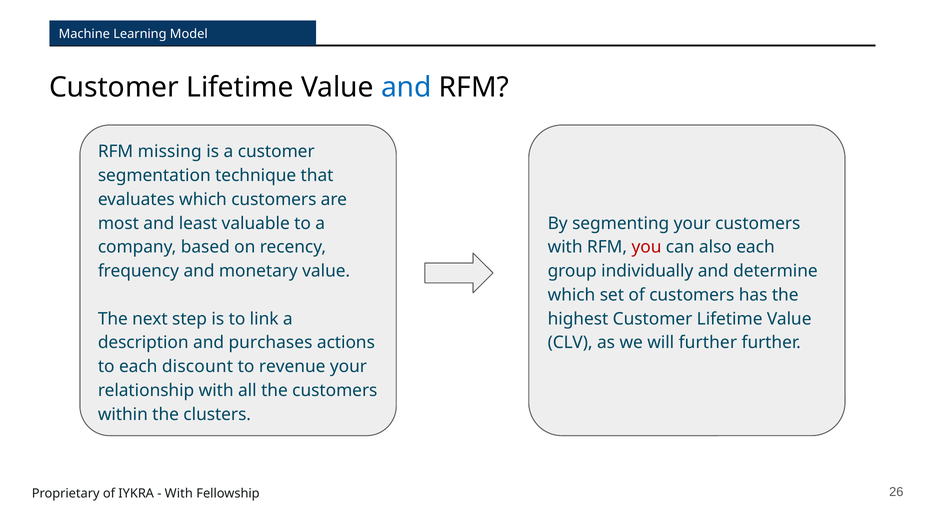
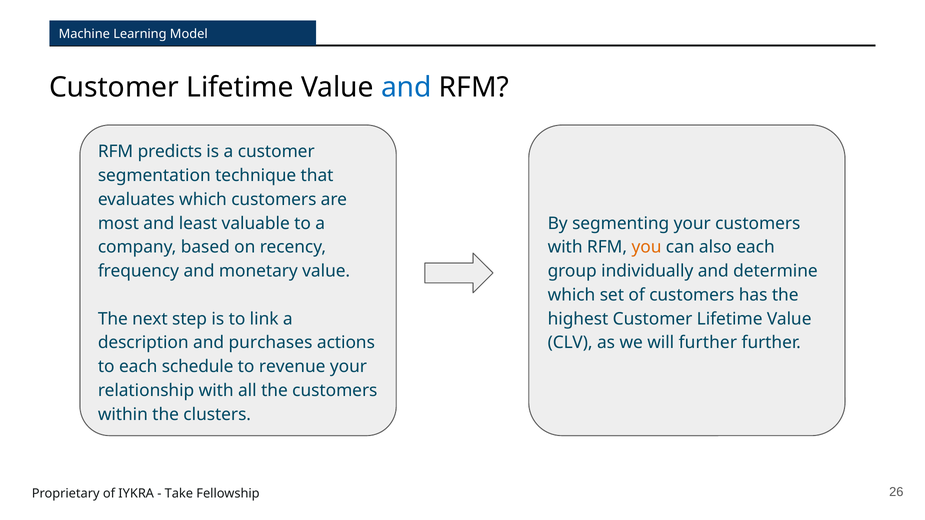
missing: missing -> predicts
you colour: red -> orange
discount: discount -> schedule
With at (179, 494): With -> Take
